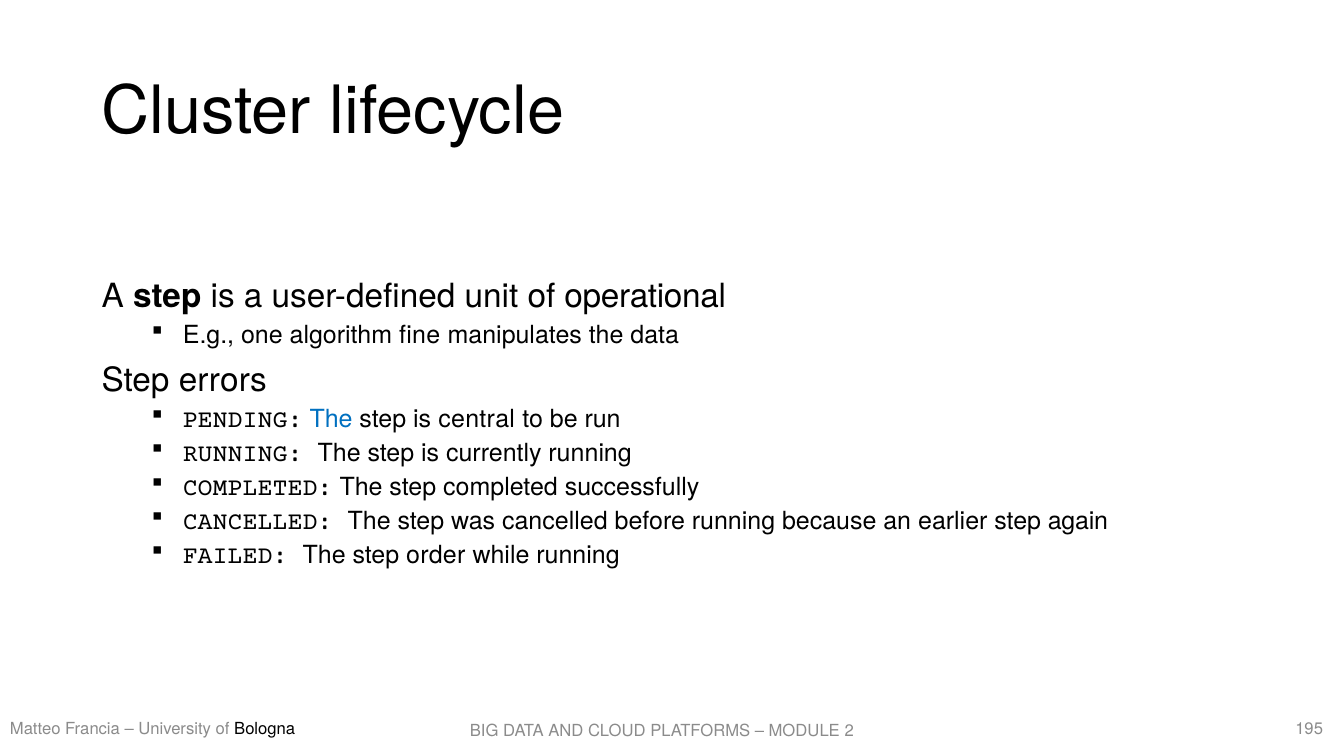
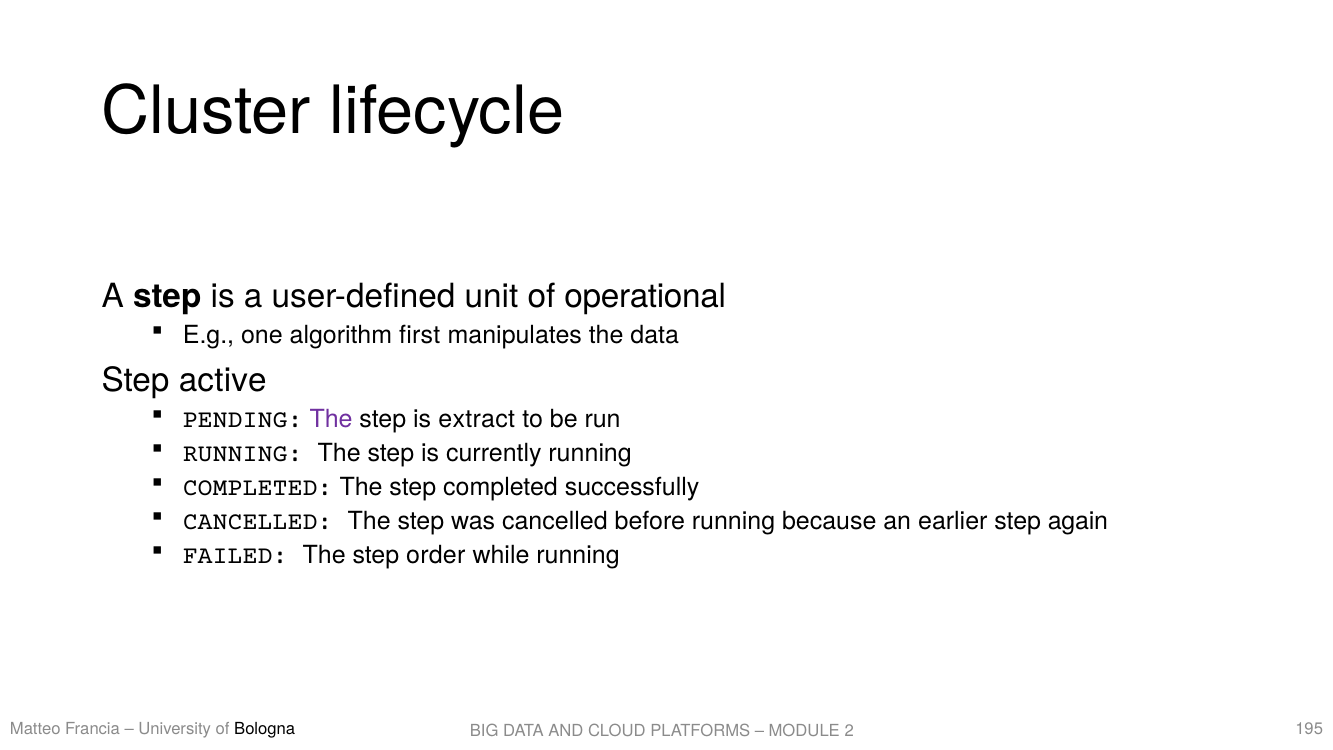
fine: fine -> first
errors: errors -> active
The at (331, 419) colour: blue -> purple
central: central -> extract
